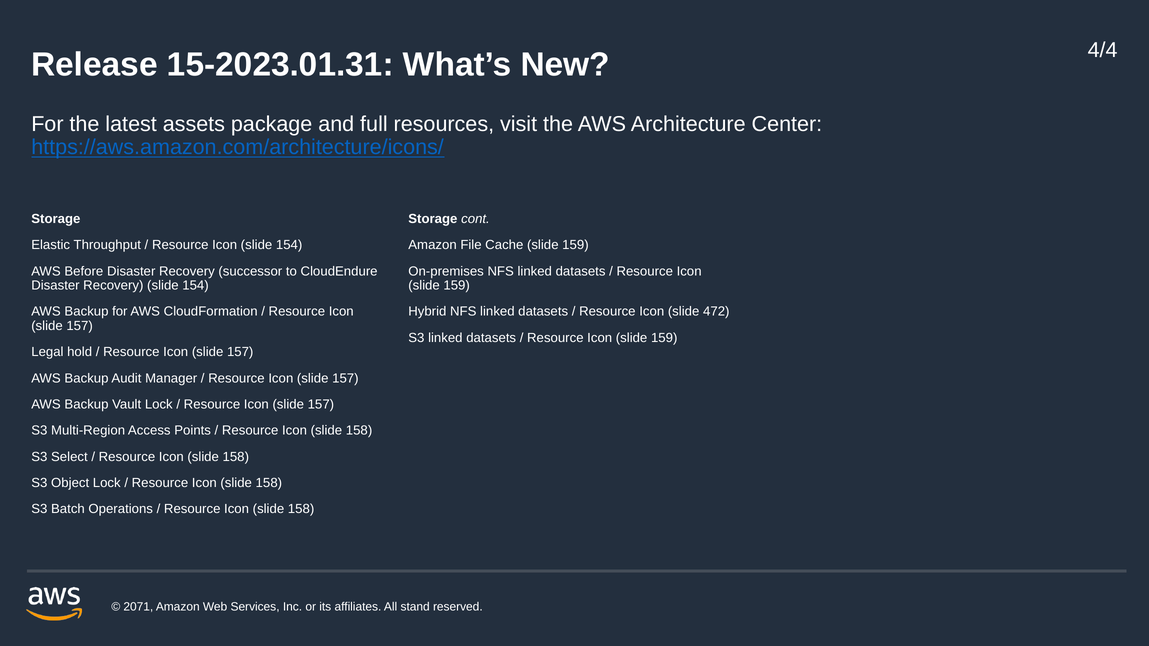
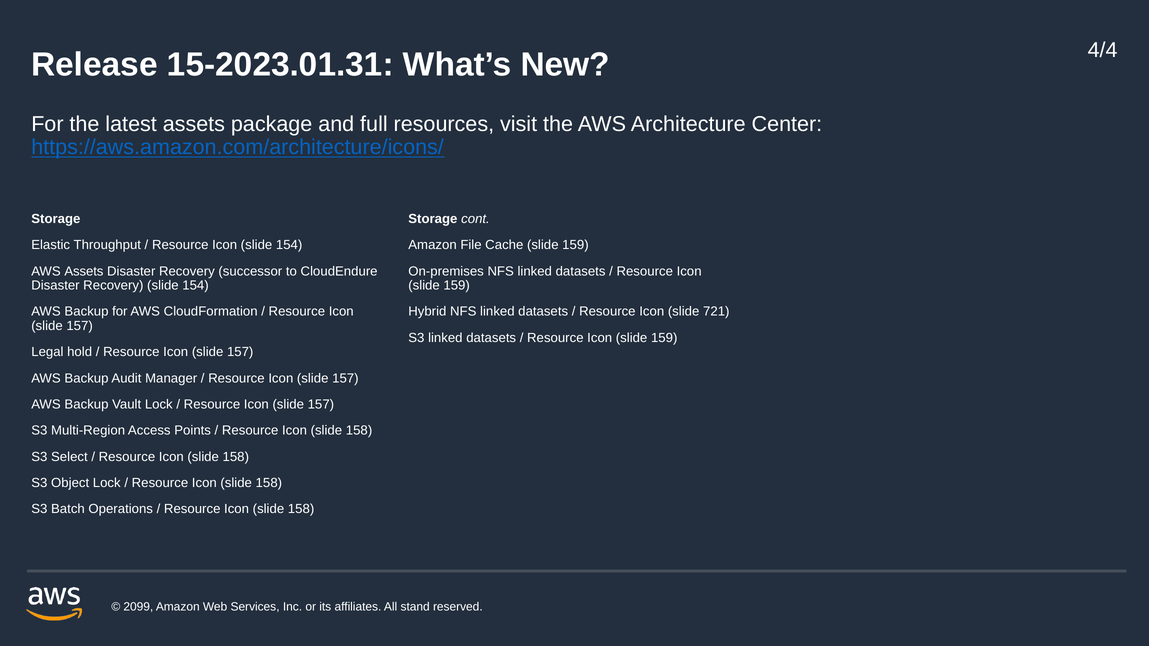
AWS Before: Before -> Assets
472: 472 -> 721
2071: 2071 -> 2099
